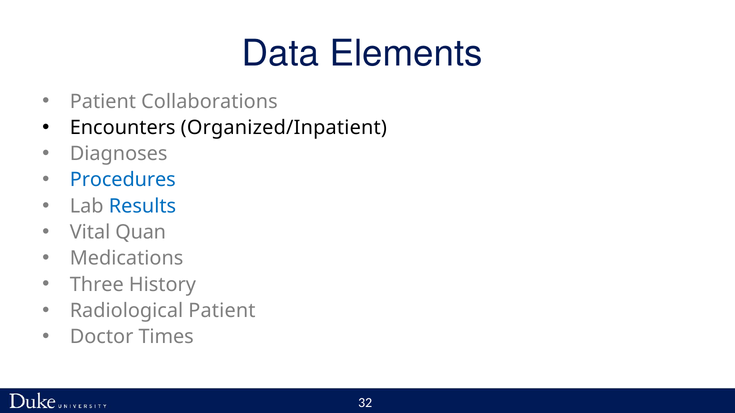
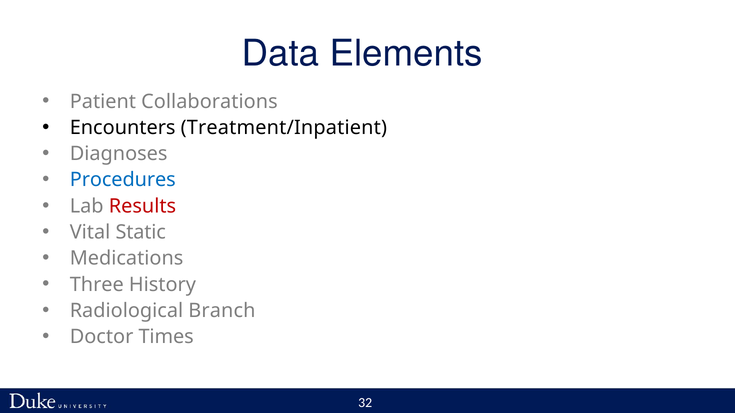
Organized/Inpatient: Organized/Inpatient -> Treatment/Inpatient
Results colour: blue -> red
Quan: Quan -> Static
Radiological Patient: Patient -> Branch
